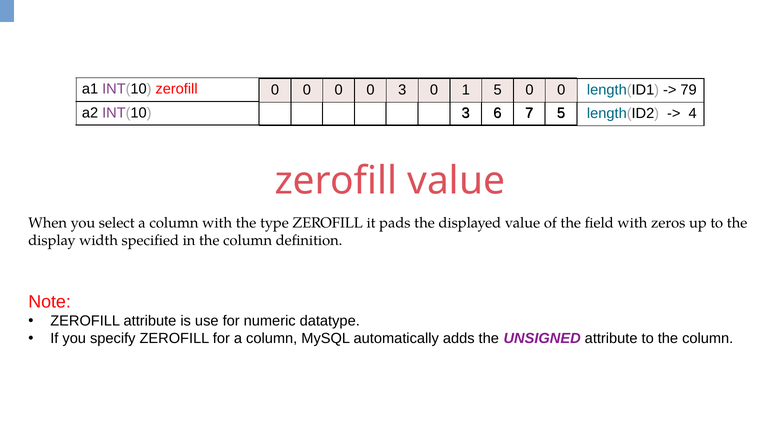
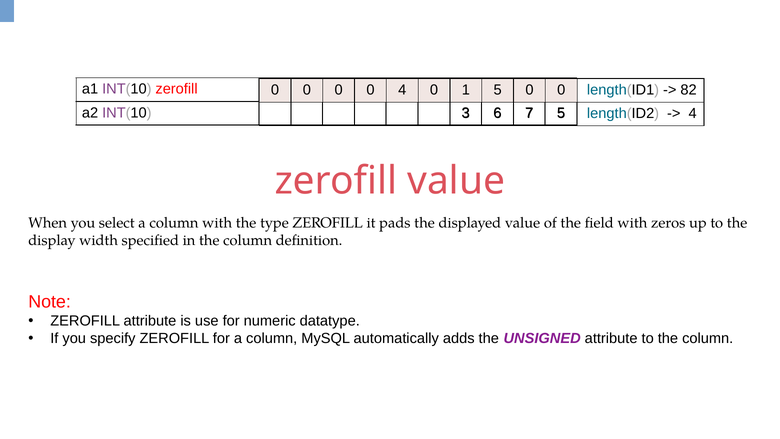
0 3: 3 -> 4
79: 79 -> 82
